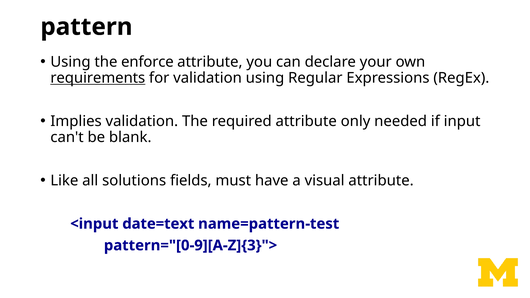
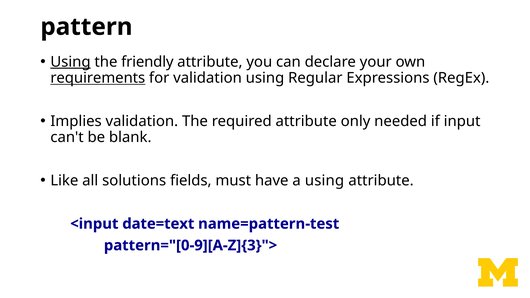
Using at (70, 62) underline: none -> present
enforce: enforce -> friendly
a visual: visual -> using
